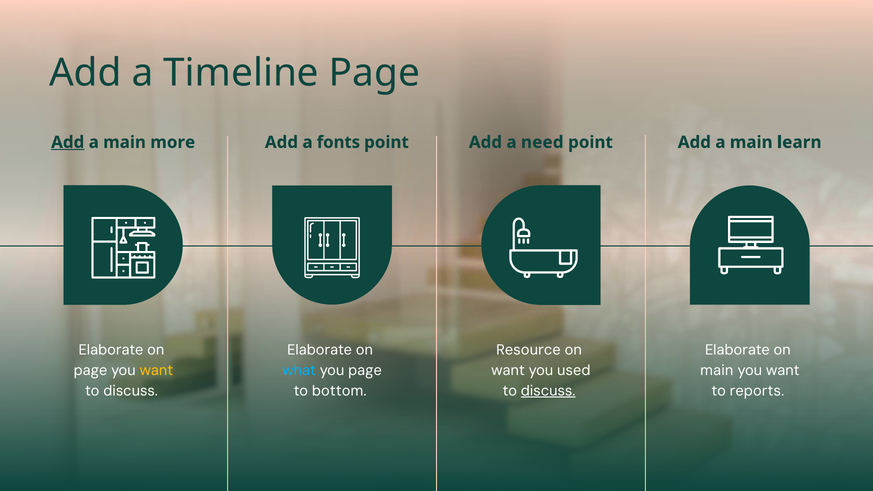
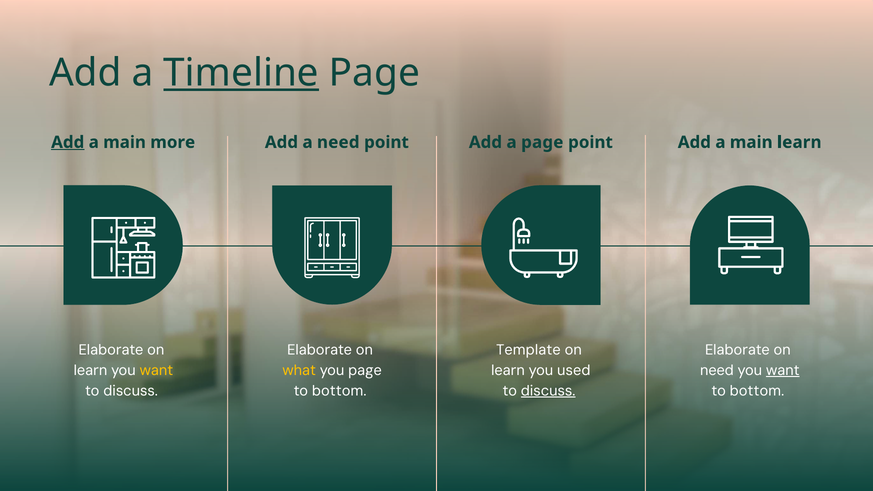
Timeline underline: none -> present
a fonts: fonts -> need
a need: need -> page
Resource: Resource -> Template
page at (90, 370): page -> learn
what colour: light blue -> yellow
want at (508, 370): want -> learn
main at (717, 370): main -> need
want at (783, 370) underline: none -> present
reports at (757, 391): reports -> bottom
